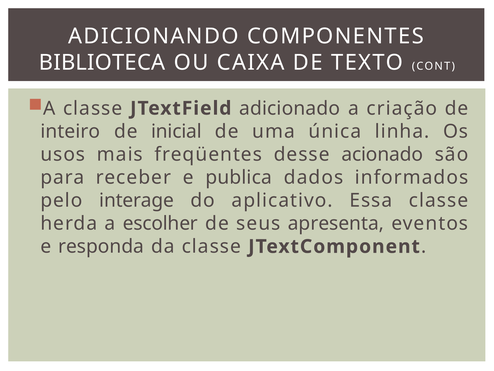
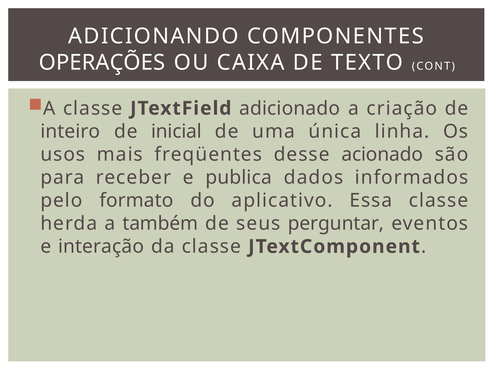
BIBLIOTECA: BIBLIOTECA -> OPERAÇÕES
interage: interage -> formato
escolher: escolher -> também
apresenta: apresenta -> perguntar
responda: responda -> interação
